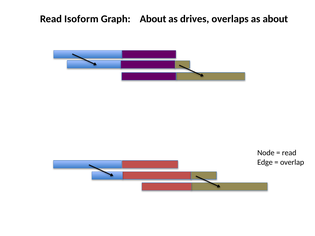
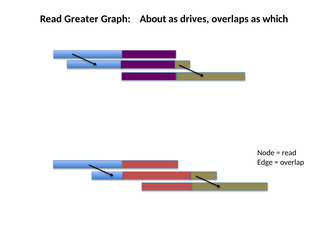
Isoform: Isoform -> Greater
as about: about -> which
